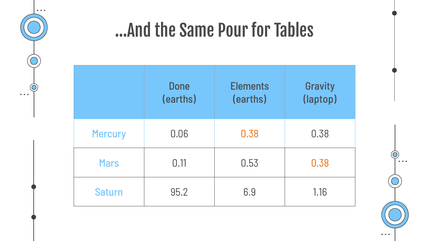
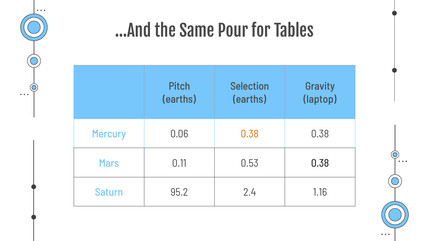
Done: Done -> Pitch
Elements: Elements -> Selection
0.38 at (320, 163) colour: orange -> black
6.9: 6.9 -> 2.4
